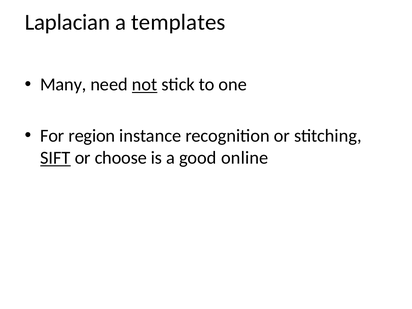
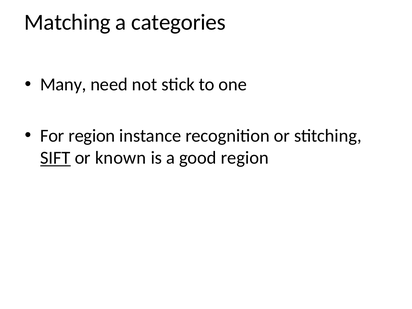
Laplacian: Laplacian -> Matching
templates: templates -> categories
not underline: present -> none
choose: choose -> known
good online: online -> region
